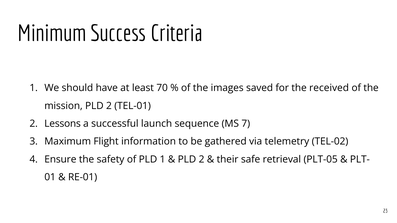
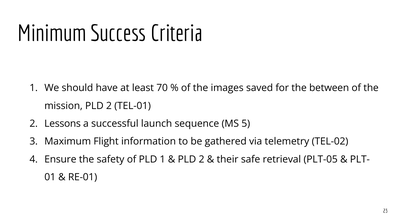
received: received -> between
7: 7 -> 5
